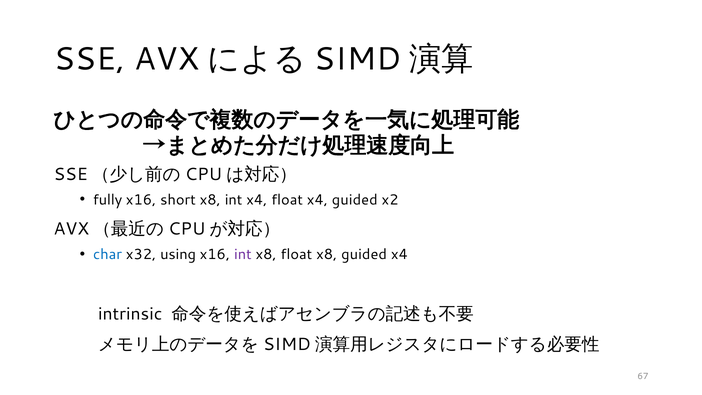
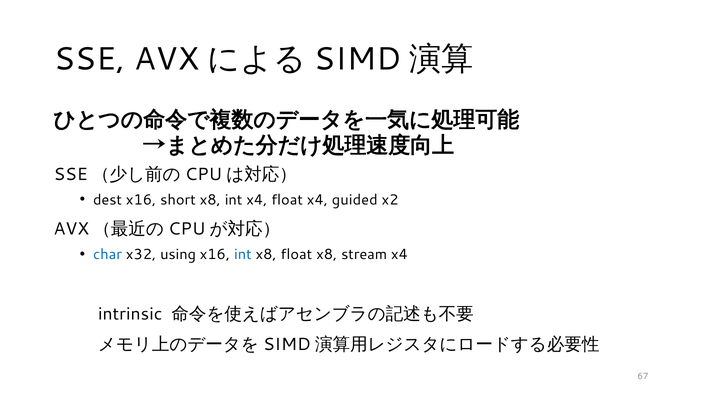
fully: fully -> dest
int at (243, 254) colour: purple -> blue
x8 guided: guided -> stream
